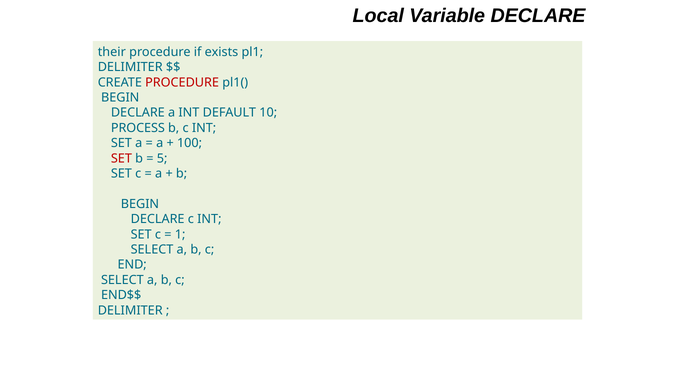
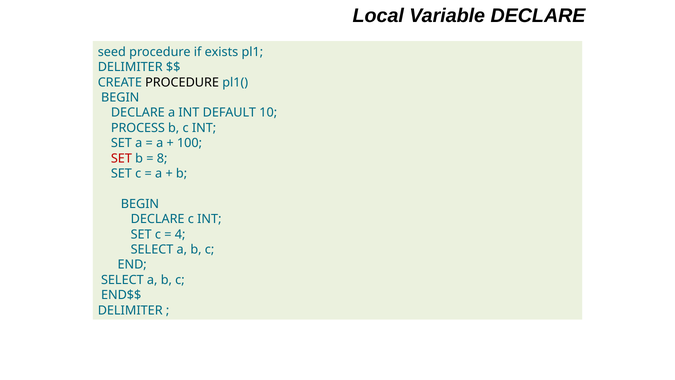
their: their -> seed
PROCEDURE at (182, 82) colour: red -> black
5: 5 -> 8
1: 1 -> 4
